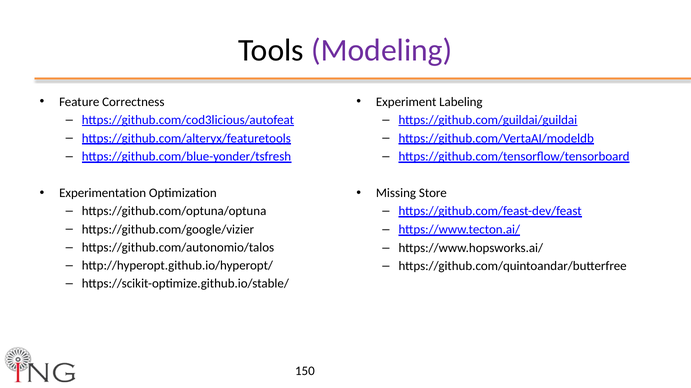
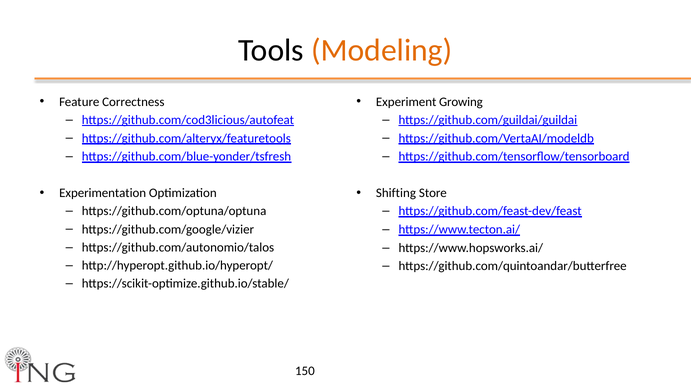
Modeling colour: purple -> orange
Labeling: Labeling -> Growing
Missing: Missing -> Shifting
